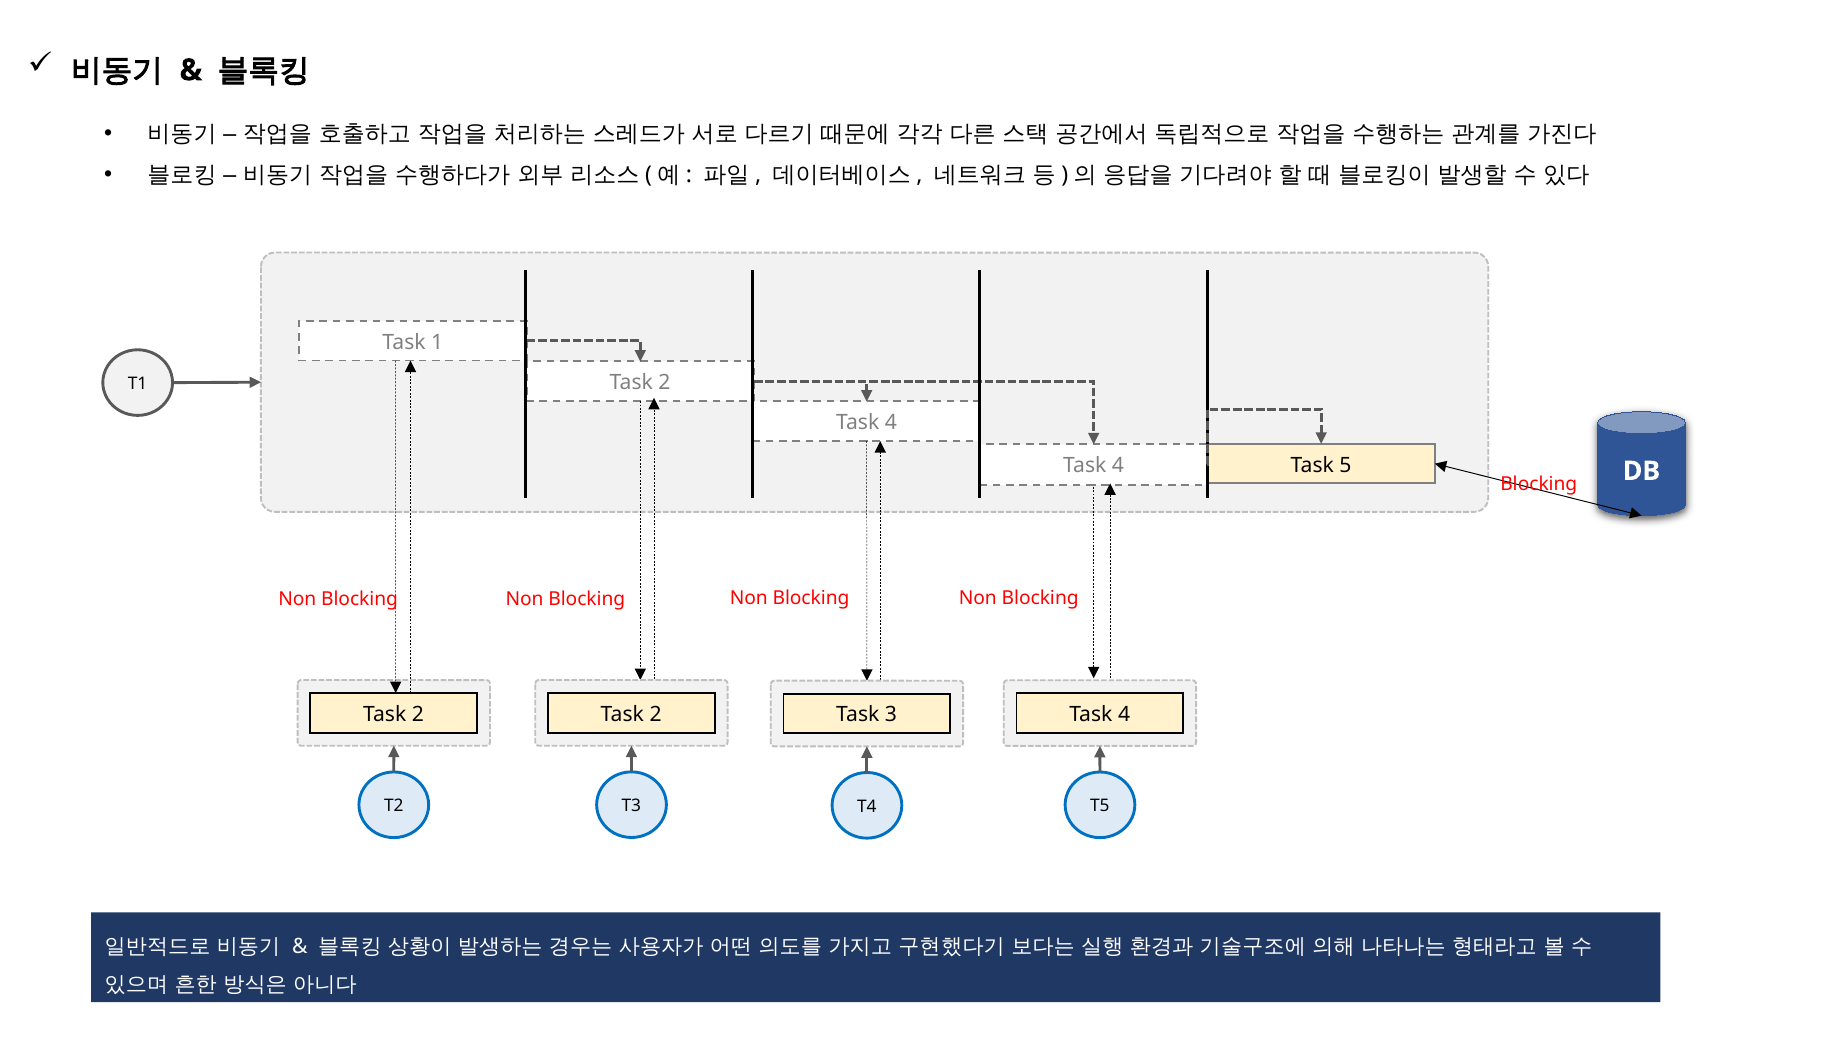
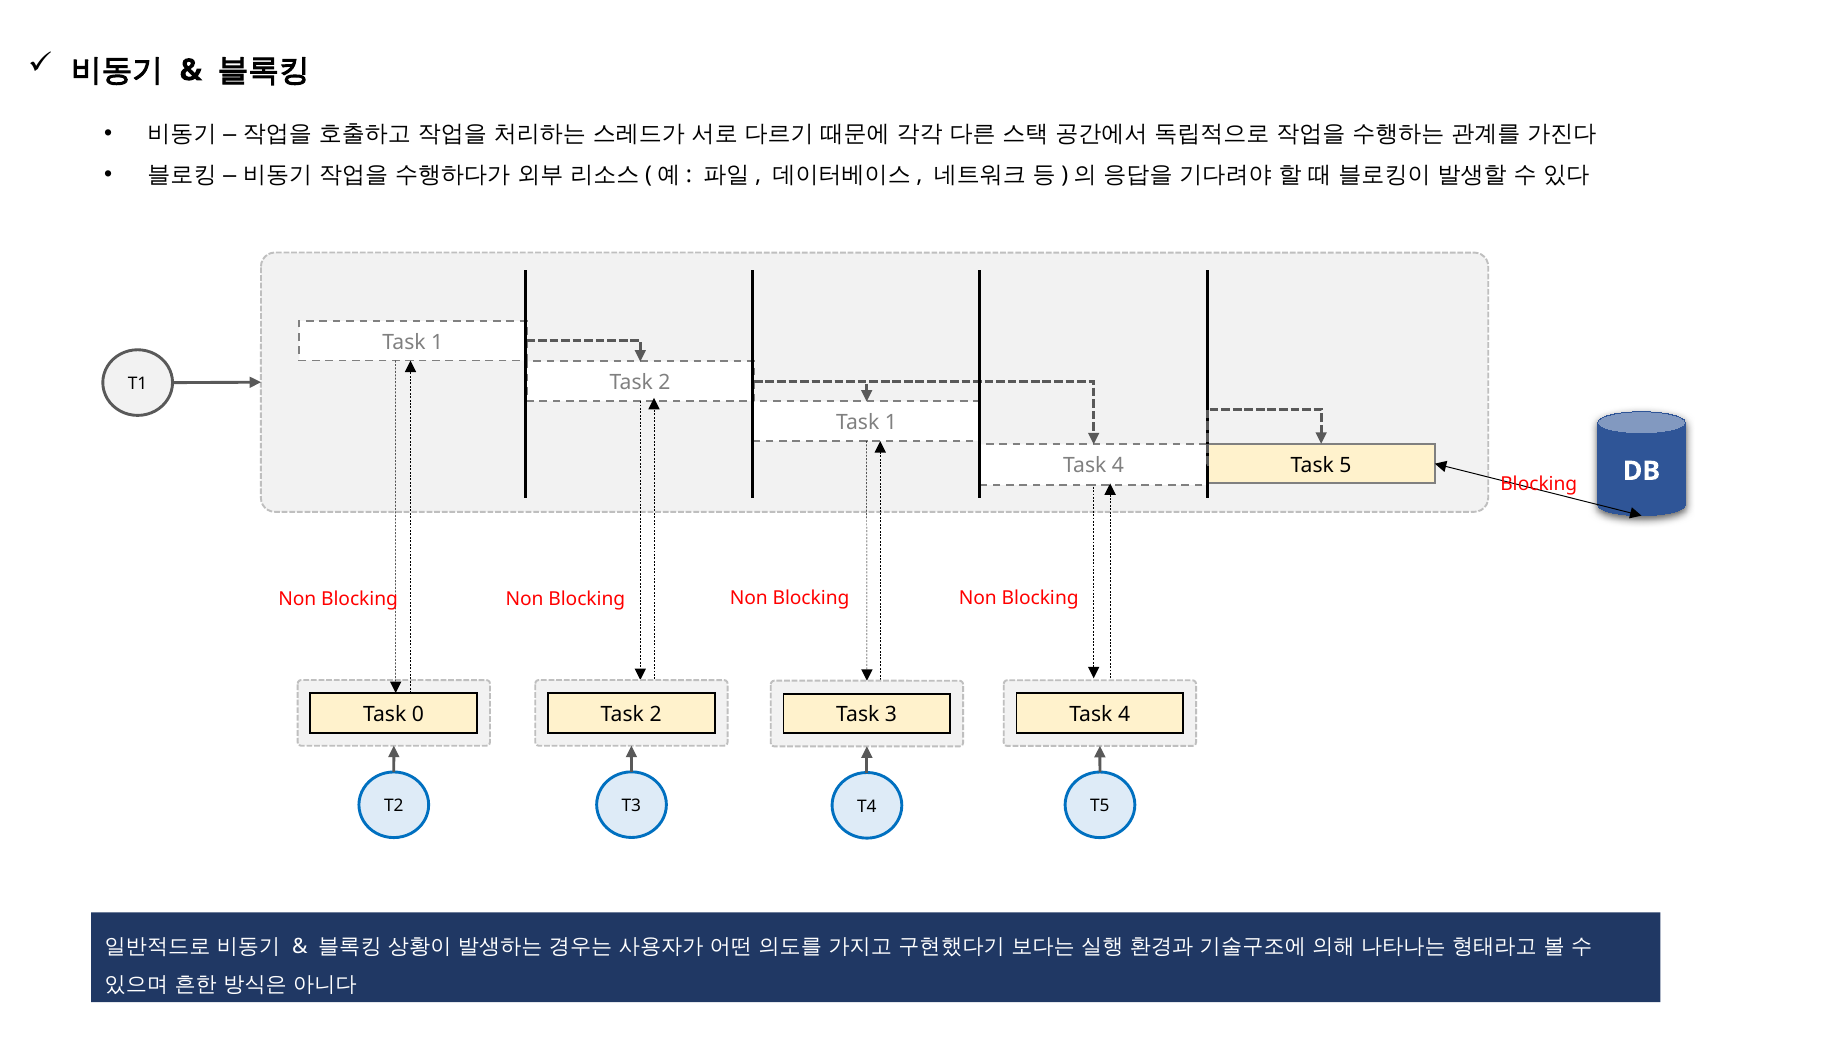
4 at (891, 423): 4 -> 1
2 at (418, 715): 2 -> 0
